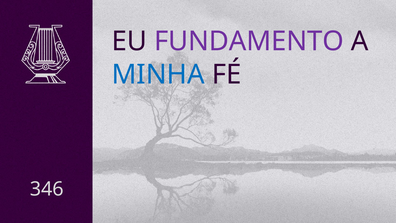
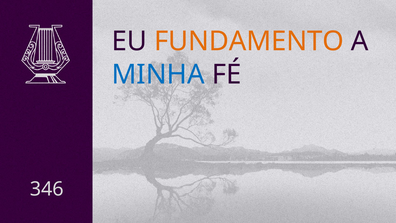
FUNDAMENTO colour: purple -> orange
